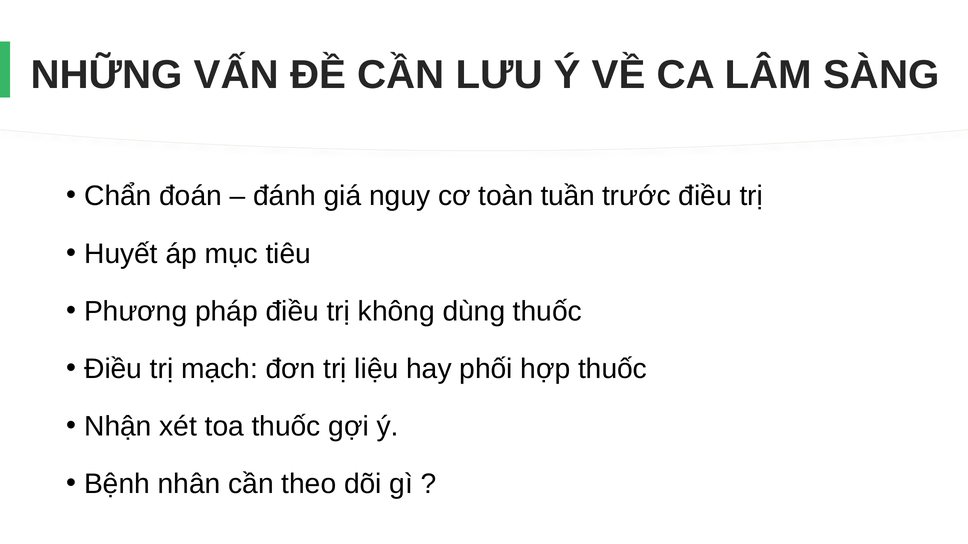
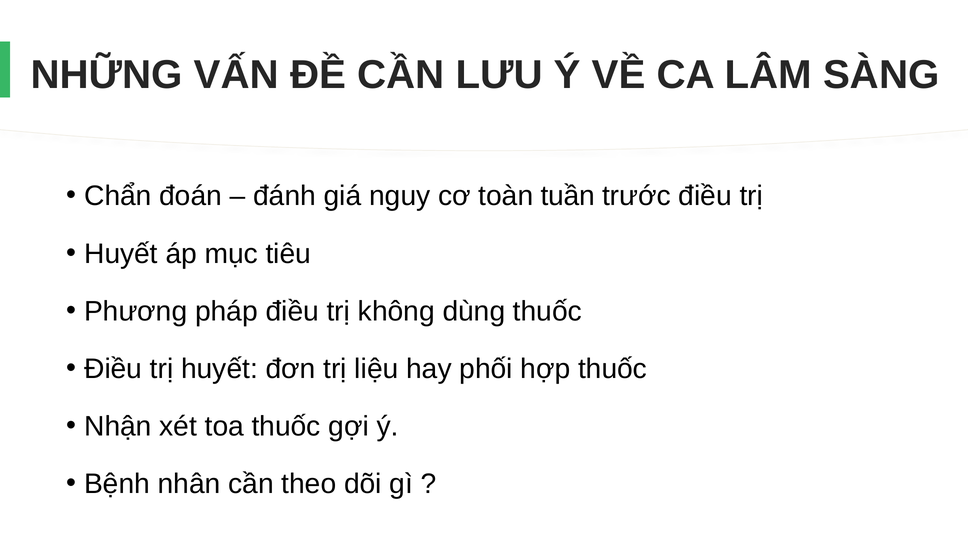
trị mạch: mạch -> huyết
